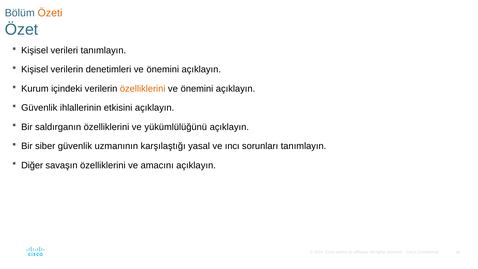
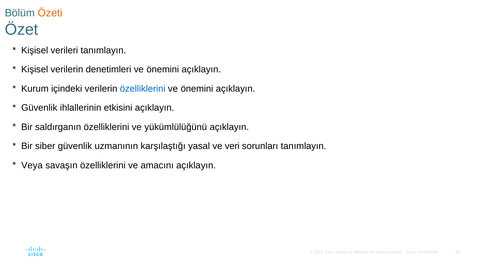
özelliklerini at (143, 89) colour: orange -> blue
ıncı: ıncı -> veri
Diğer: Diğer -> Veya
